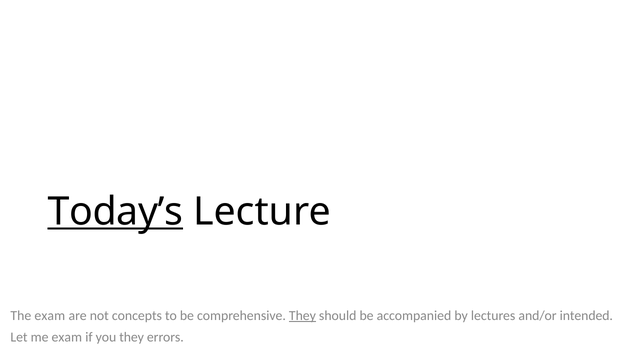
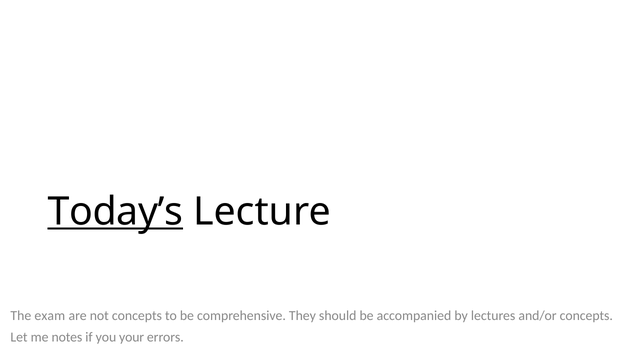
They at (302, 316) underline: present -> none
and/or intended: intended -> concepts
me exam: exam -> notes
you they: they -> your
